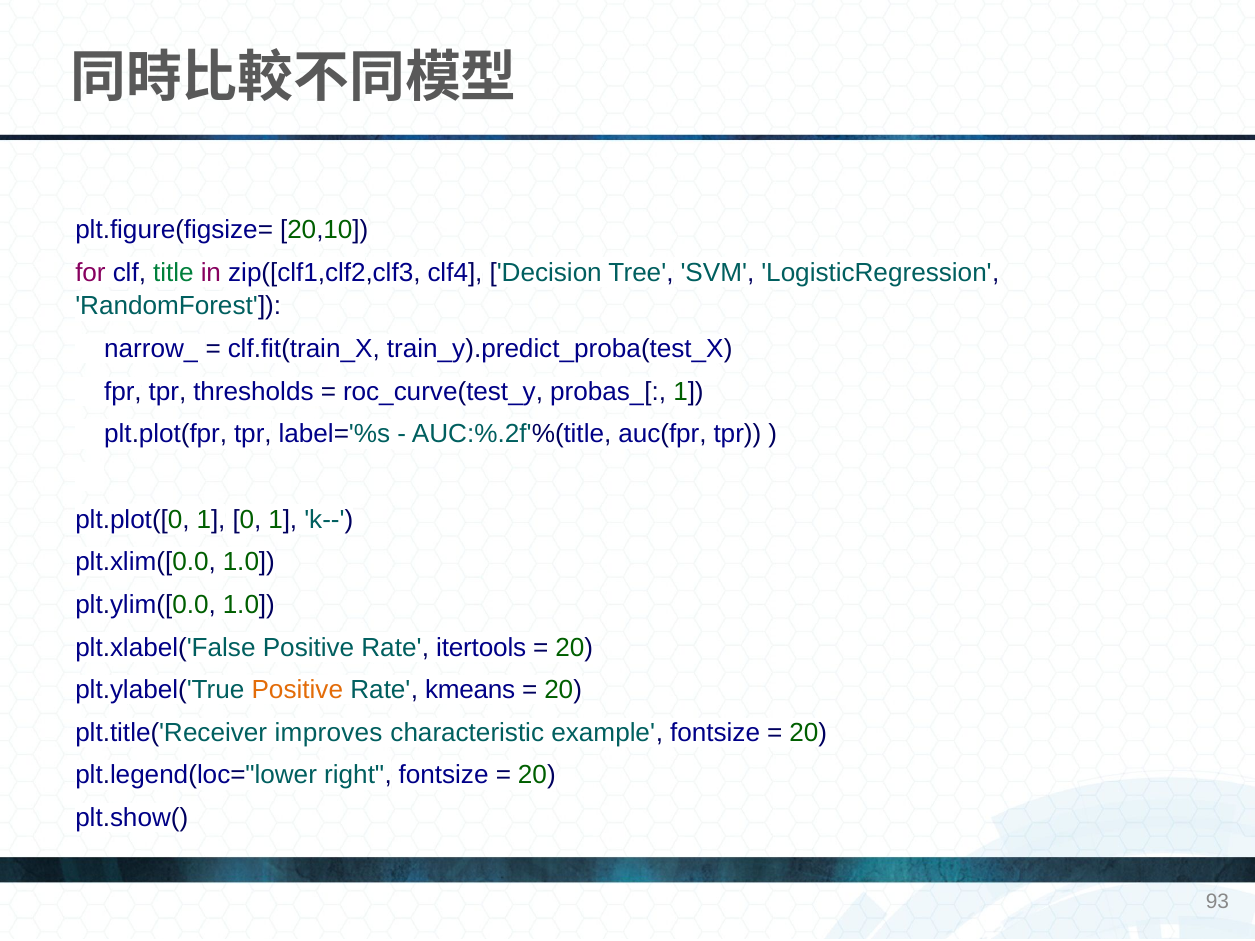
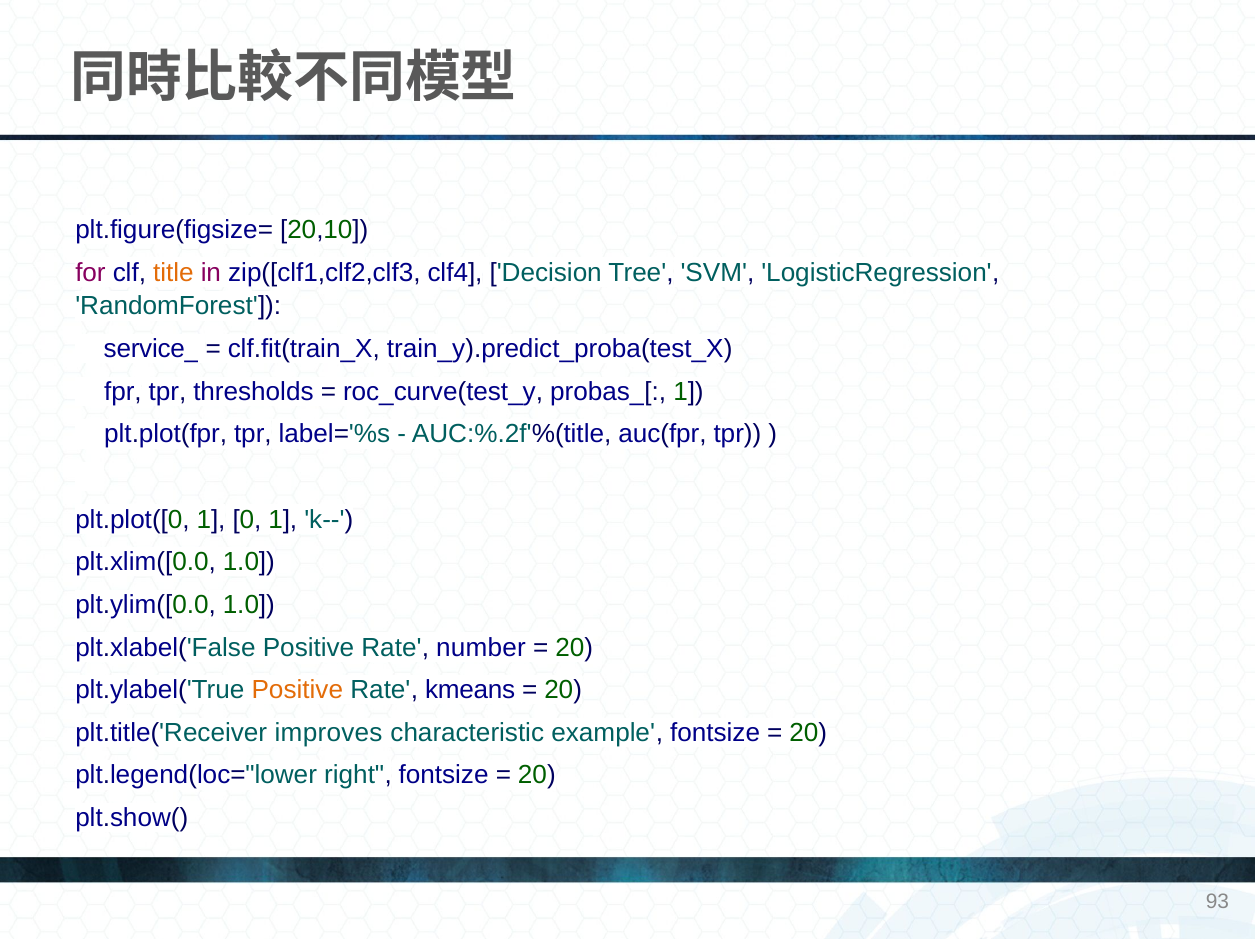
title colour: green -> orange
narrow_: narrow_ -> service_
itertools: itertools -> number
